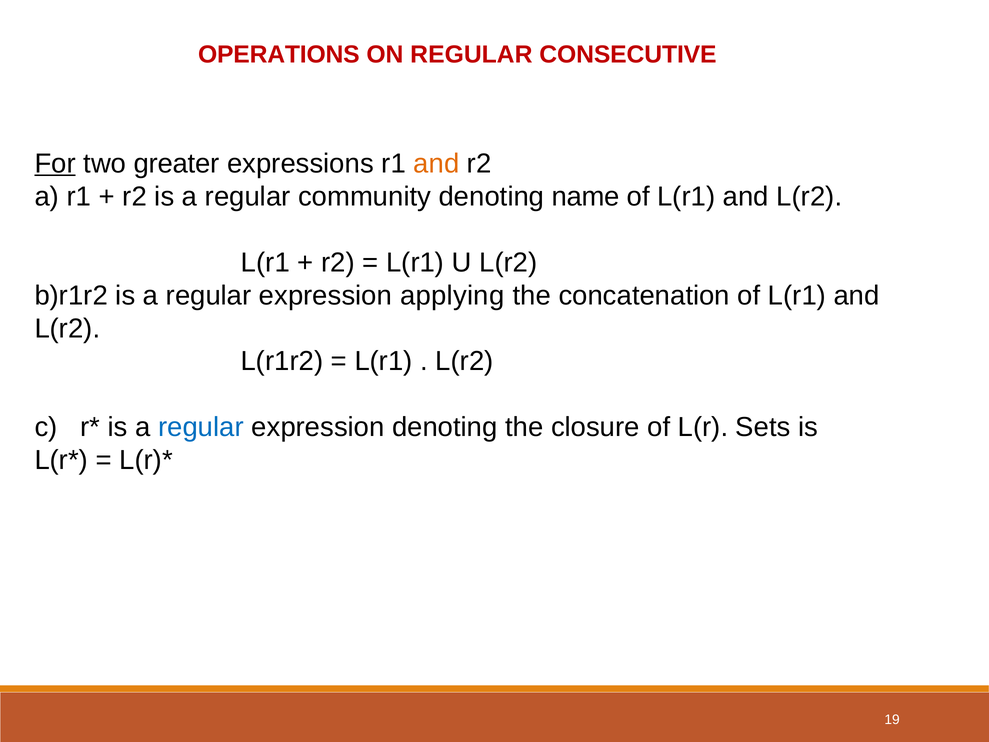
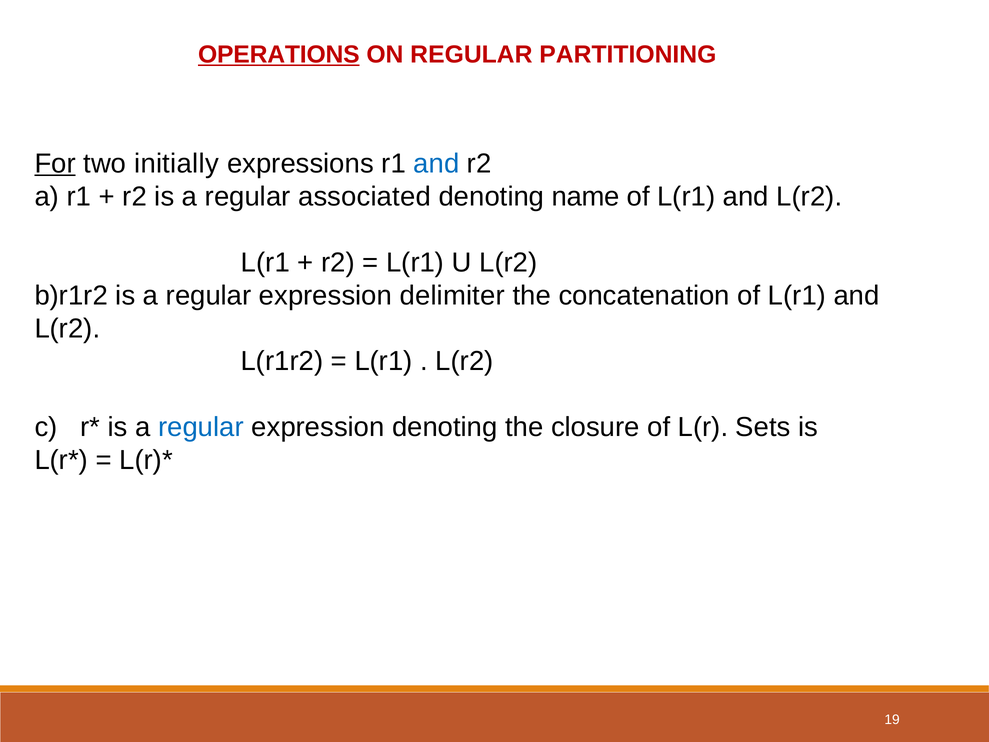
OPERATIONS underline: none -> present
CONSECUTIVE: CONSECUTIVE -> PARTITIONING
greater: greater -> initially
and at (436, 163) colour: orange -> blue
community: community -> associated
applying: applying -> delimiter
